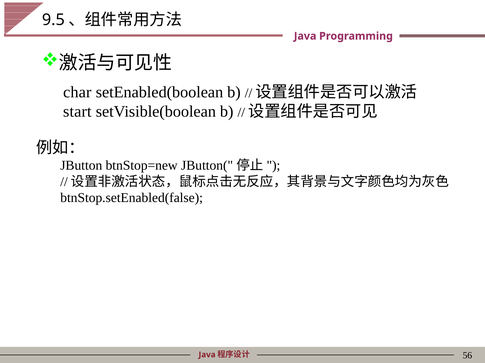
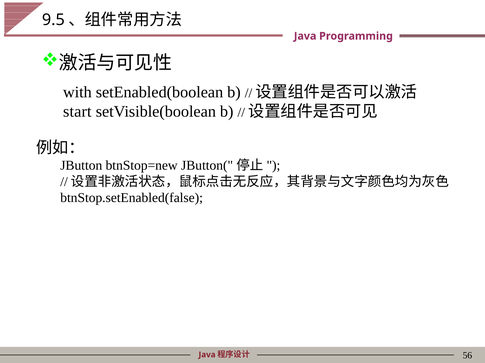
char: char -> with
